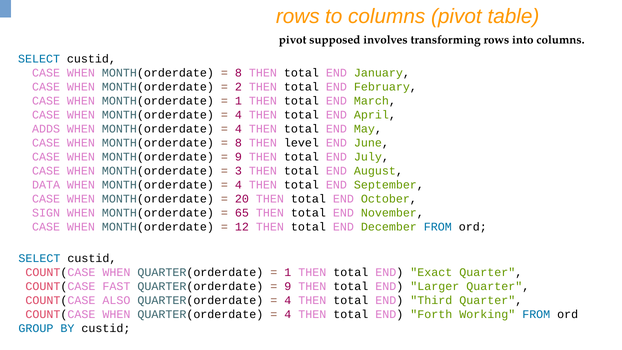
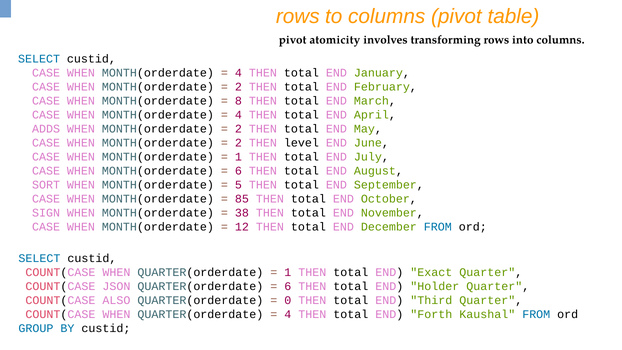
supposed: supposed -> atomicity
8 at (238, 73): 8 -> 4
1 at (238, 101): 1 -> 8
4 at (238, 129): 4 -> 2
8 at (238, 143): 8 -> 2
9 at (238, 157): 9 -> 1
3 at (238, 171): 3 -> 6
DATA: DATA -> SORT
4 at (238, 185): 4 -> 5
20: 20 -> 85
65: 65 -> 38
FAST: FAST -> JSON
9 at (288, 286): 9 -> 6
Larger: Larger -> Holder
4 at (288, 300): 4 -> 0
Working: Working -> Kaushal
